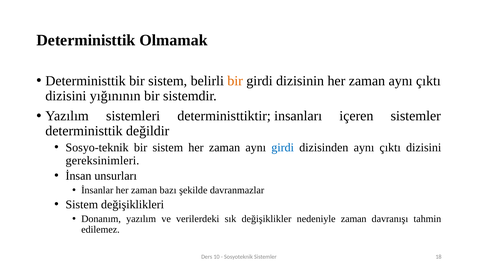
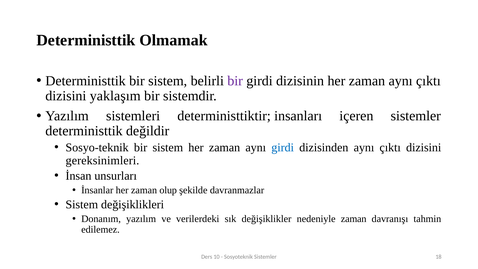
bir at (235, 81) colour: orange -> purple
yığınının: yığınının -> yaklaşım
bazı: bazı -> olup
